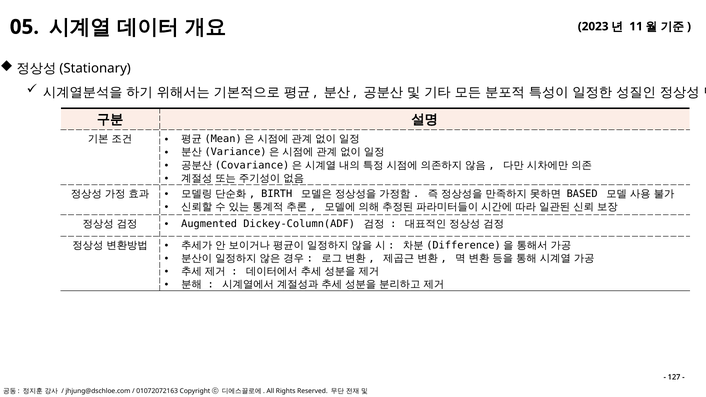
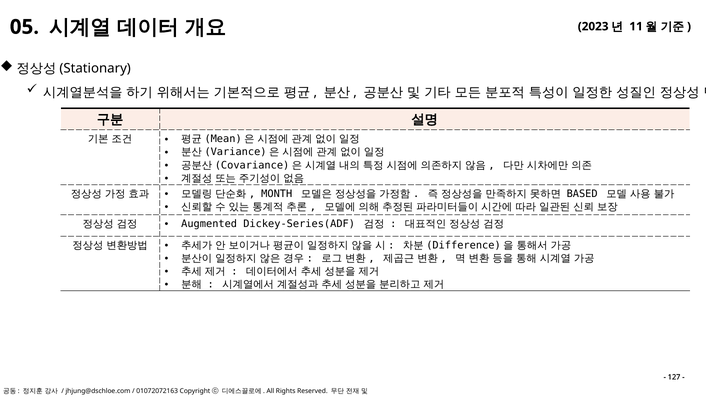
BIRTH: BIRTH -> MONTH
Dickey-Column(ADF: Dickey-Column(ADF -> Dickey-Series(ADF
